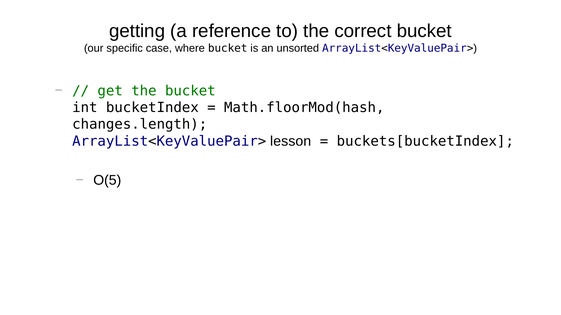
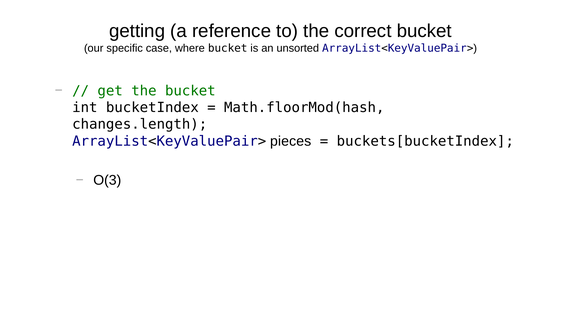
lesson: lesson -> pieces
O(5: O(5 -> O(3
